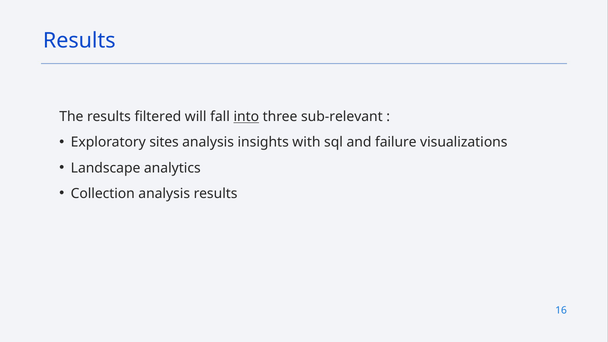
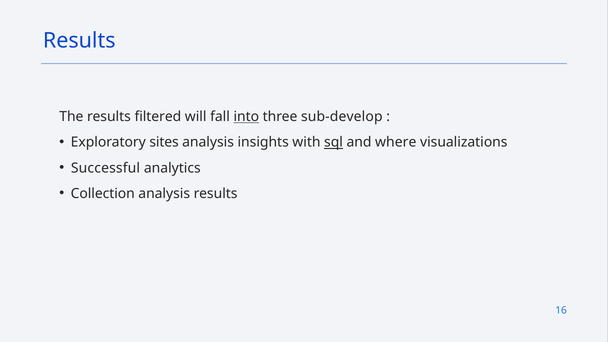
sub-relevant: sub-relevant -> sub-develop
sql underline: none -> present
failure: failure -> where
Landscape: Landscape -> Successful
